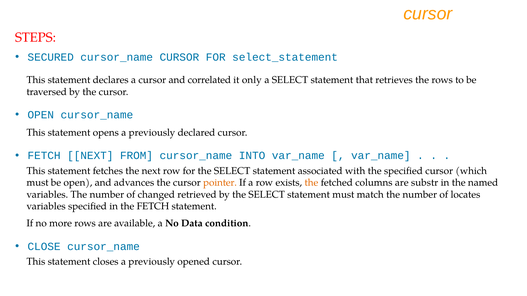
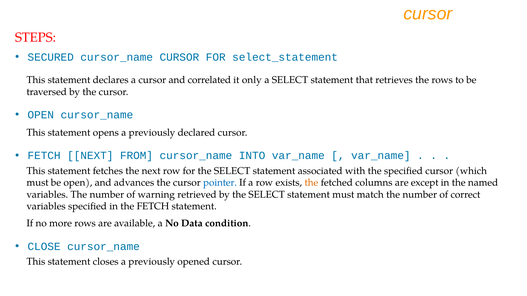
pointer colour: orange -> blue
substr: substr -> except
changed: changed -> warning
locates: locates -> correct
